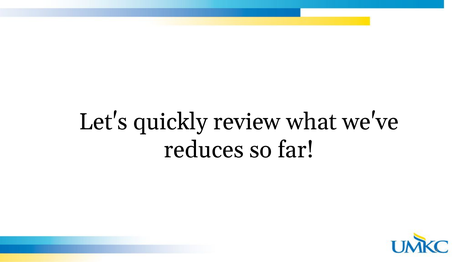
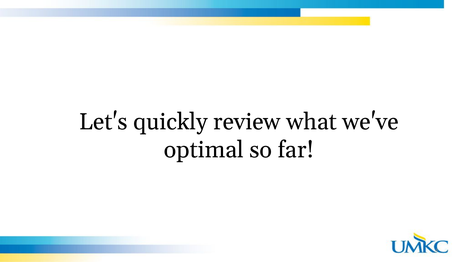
reduces: reduces -> optimal
